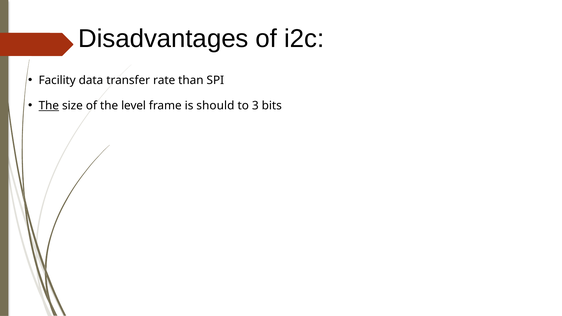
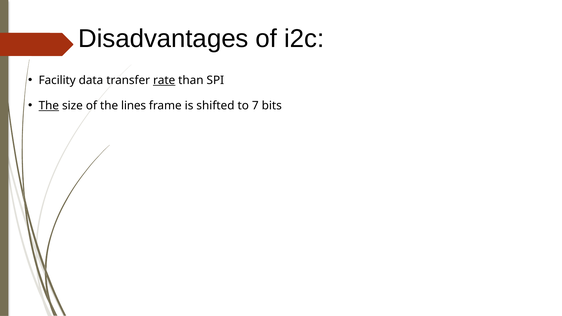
rate underline: none -> present
level: level -> lines
should: should -> shifted
3: 3 -> 7
